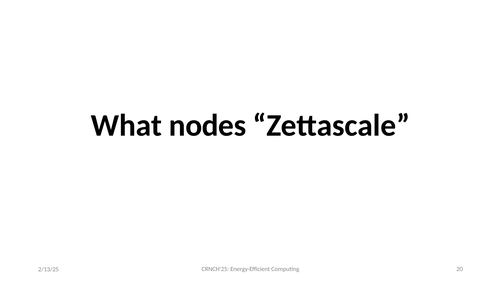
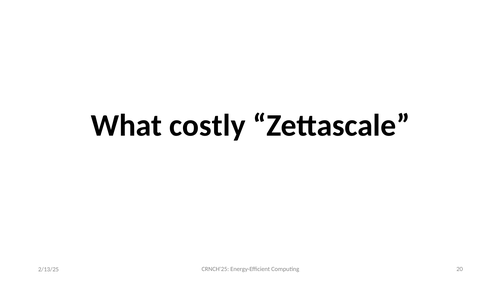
nodes: nodes -> costly
